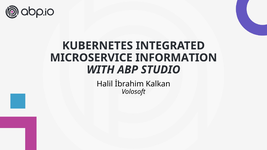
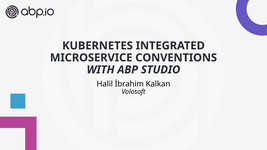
INFORMATION: INFORMATION -> CONVENTIONS
